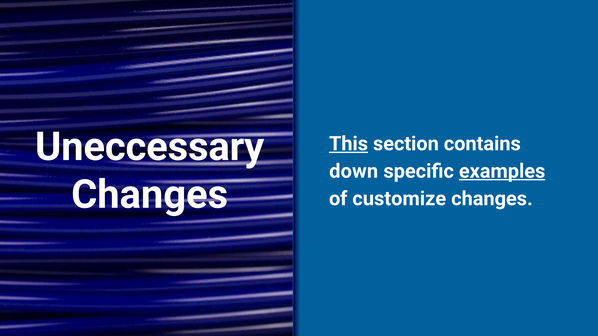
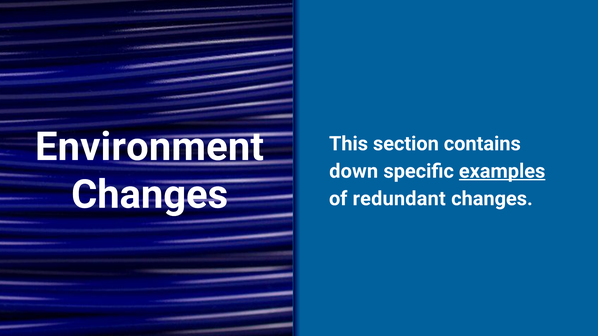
Uneccessary: Uneccessary -> Environment
This underline: present -> none
customize: customize -> redundant
